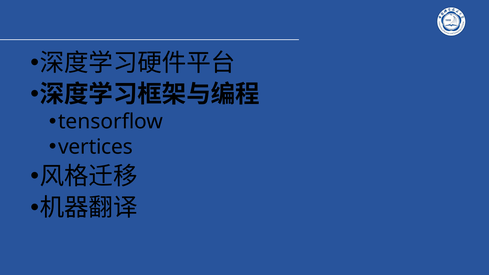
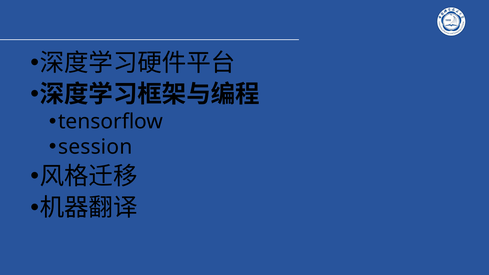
vertices: vertices -> session
